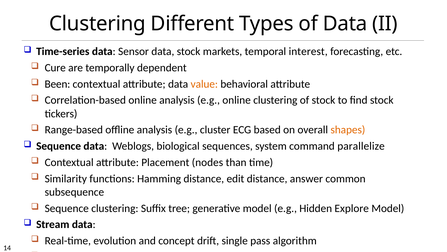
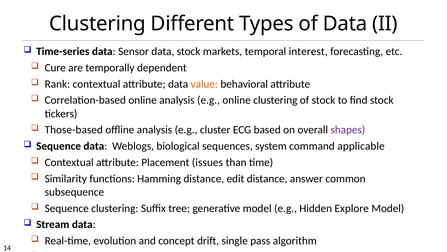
Been: Been -> Rank
Range-based: Range-based -> Those-based
shapes colour: orange -> purple
parallelize: parallelize -> applicable
nodes: nodes -> issues
